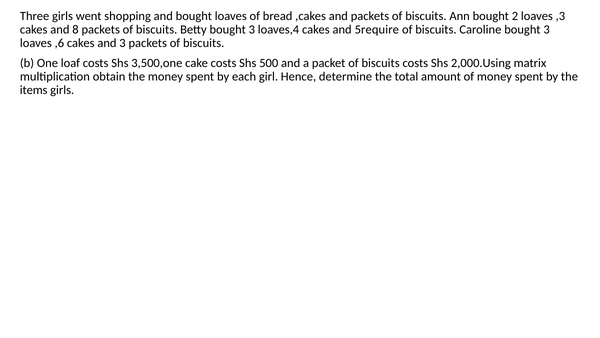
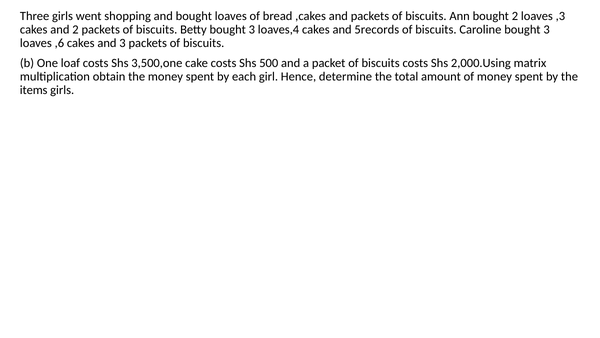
and 8: 8 -> 2
5require: 5require -> 5records
